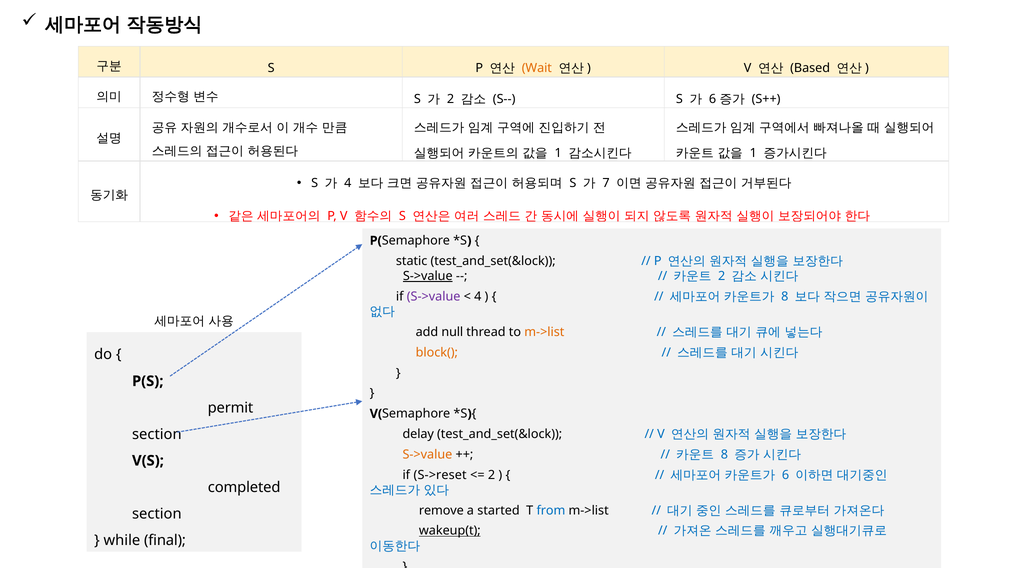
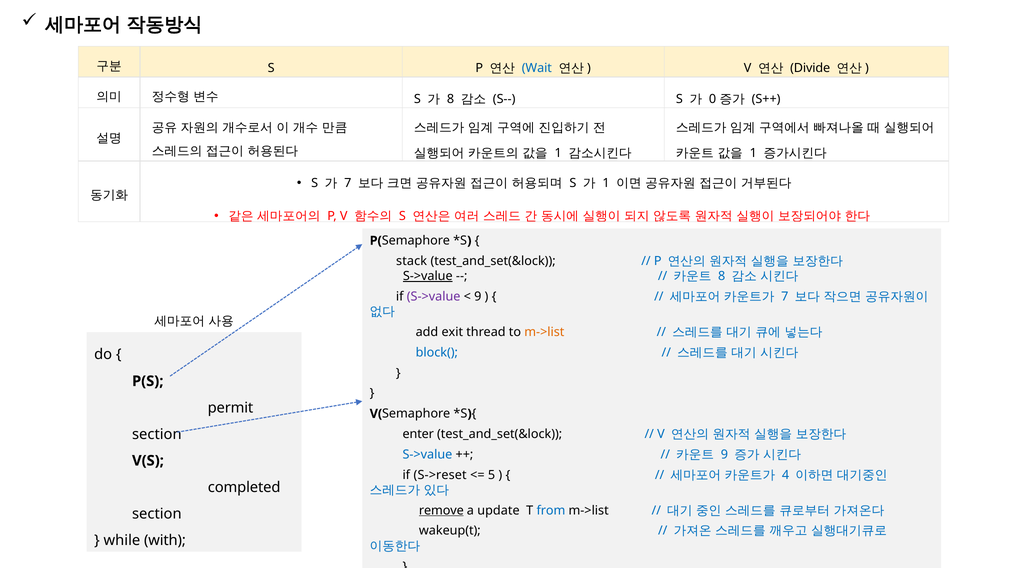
Wait colour: orange -> blue
Based: Based -> Divide
2 at (450, 99): 2 -> 8
6 at (713, 99): 6 -> 0
4 at (348, 183): 4 -> 7
7 at (606, 183): 7 -> 1
static: static -> stack
2 at (722, 276): 2 -> 8
4 at (478, 297): 4 -> 9
8 at (785, 297): 8 -> 7
null: null -> exit
block( colour: orange -> blue
delay: delay -> enter
S->value at (427, 455) colour: orange -> blue
8 at (724, 455): 8 -> 9
2 at (492, 475): 2 -> 5
6 at (786, 475): 6 -> 4
remove underline: none -> present
started: started -> update
wakeup(t underline: present -> none
final: final -> with
